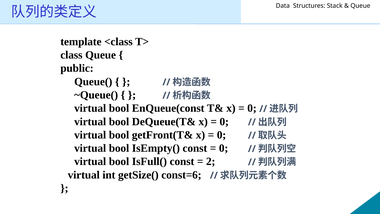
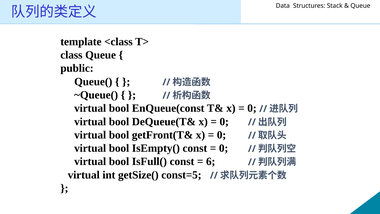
2: 2 -> 6
const=6: const=6 -> const=5
